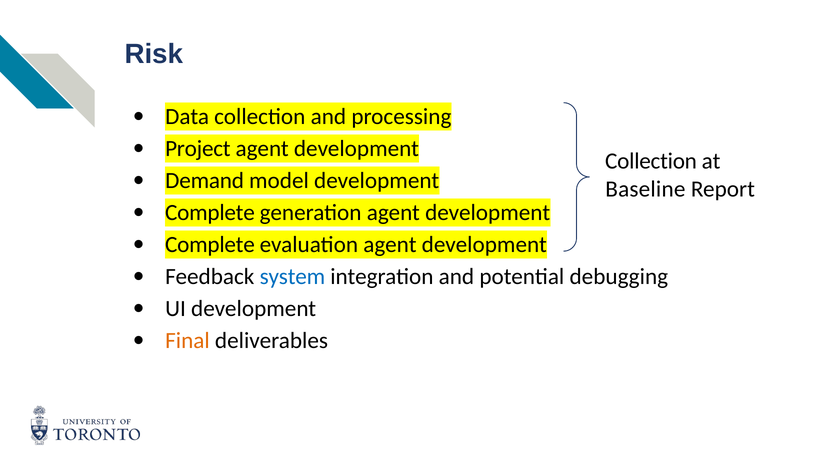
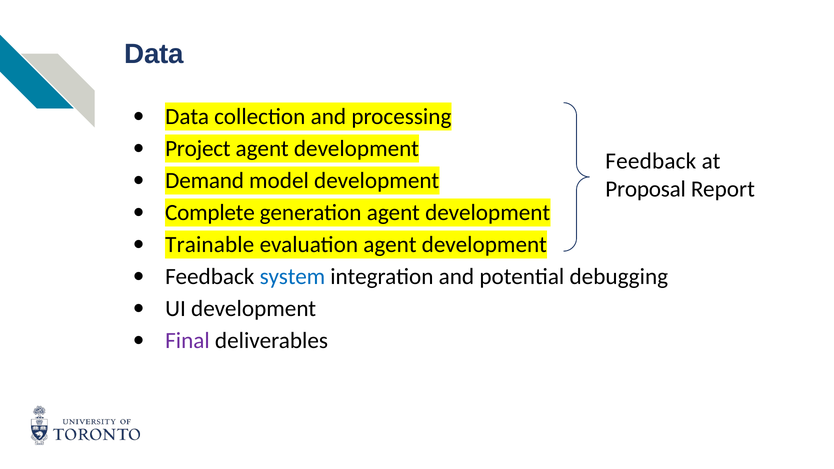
Risk at (154, 54): Risk -> Data
Collection at (651, 161): Collection -> Feedback
Baseline: Baseline -> Proposal
Complete at (210, 245): Complete -> Trainable
Final colour: orange -> purple
